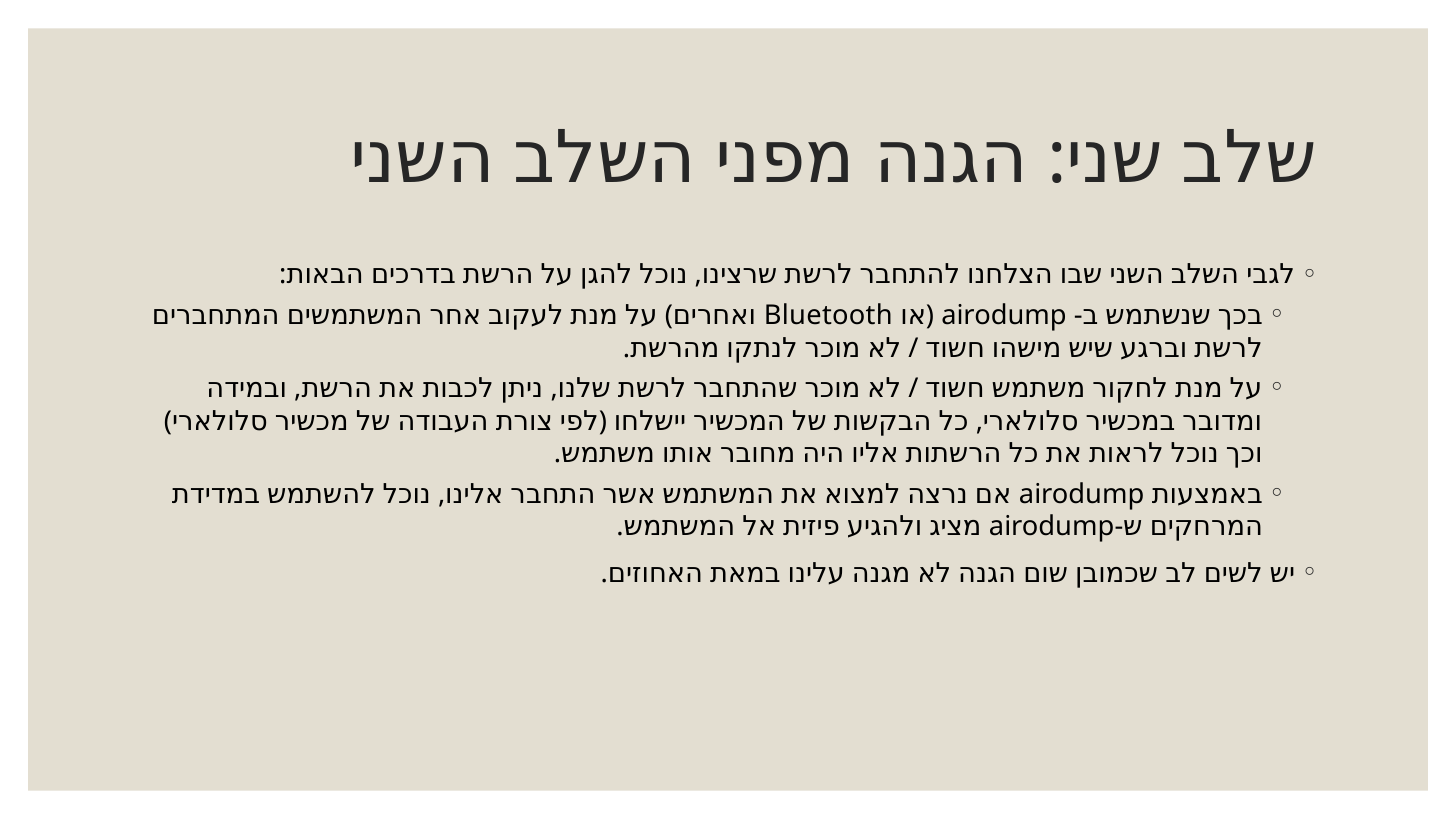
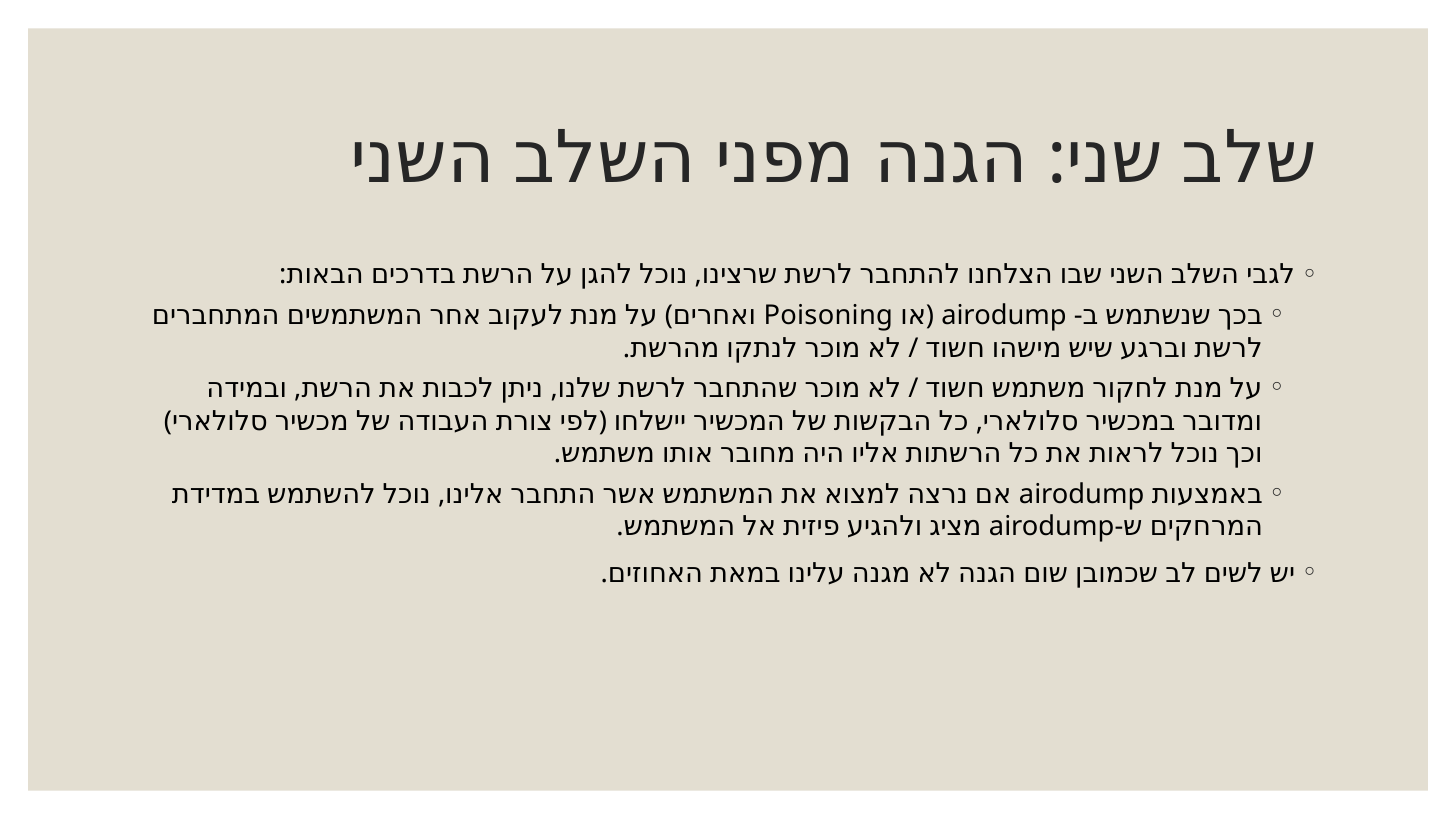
Bluetooth: Bluetooth -> Poisoning
